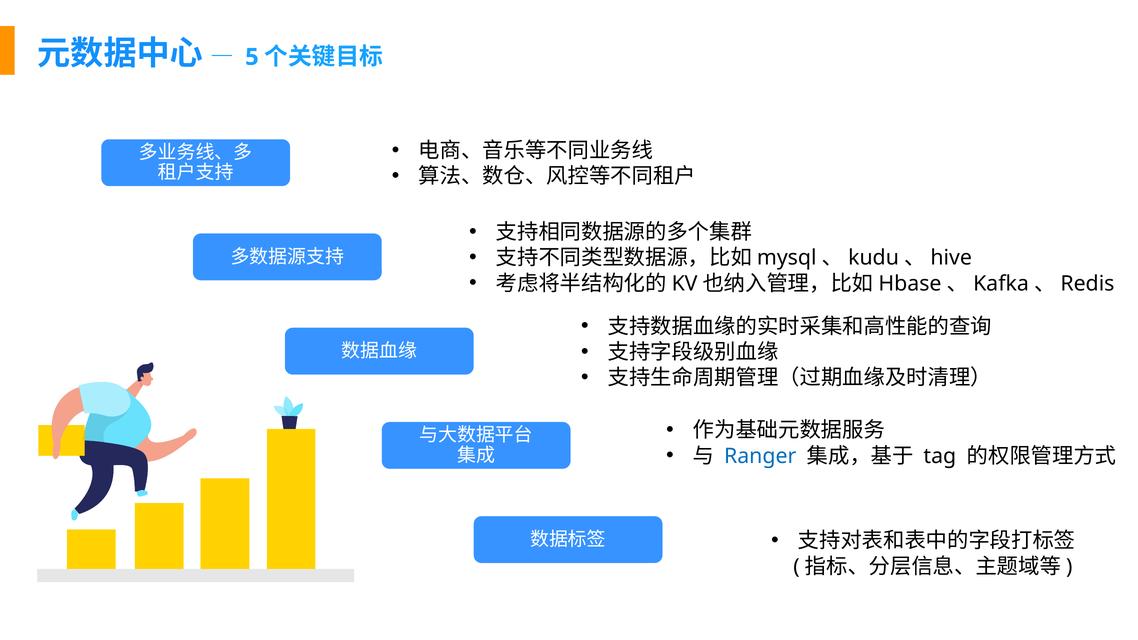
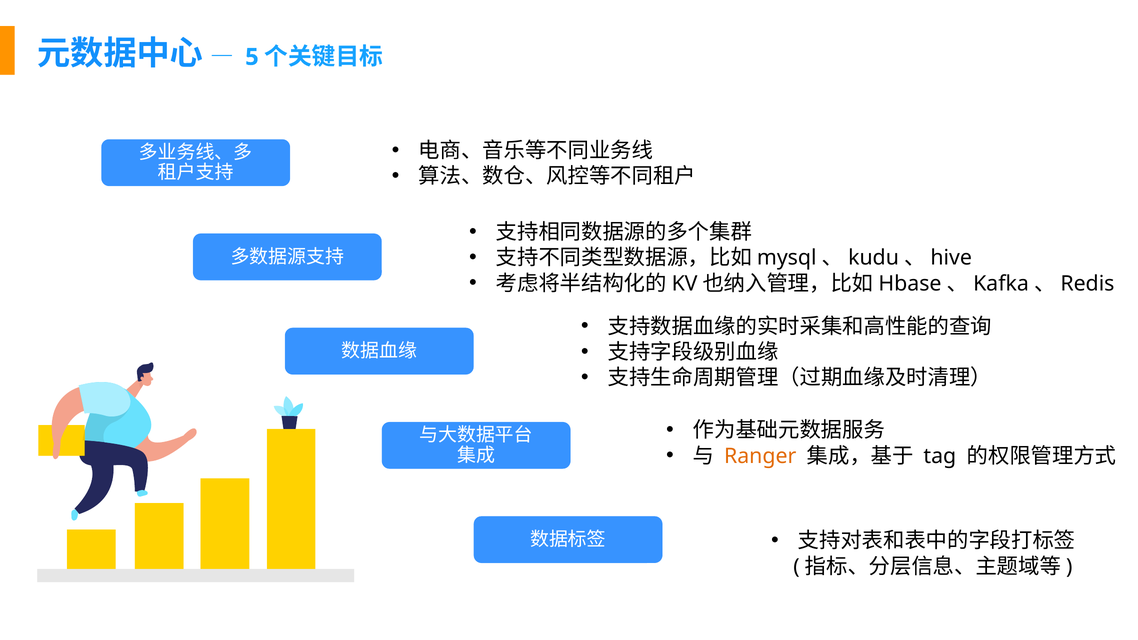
Ranger colour: blue -> orange
